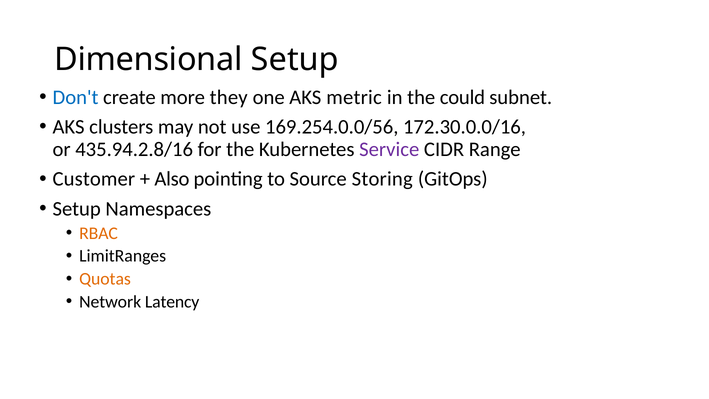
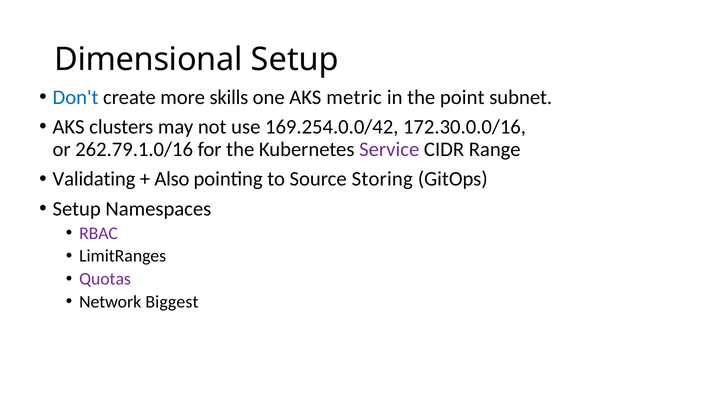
they: they -> skills
could: could -> point
169.254.0.0/56: 169.254.0.0/56 -> 169.254.0.0/42
435.94.2.8/16: 435.94.2.8/16 -> 262.79.1.0/16
Customer: Customer -> Validating
RBAC colour: orange -> purple
Quotas colour: orange -> purple
Latency: Latency -> Biggest
